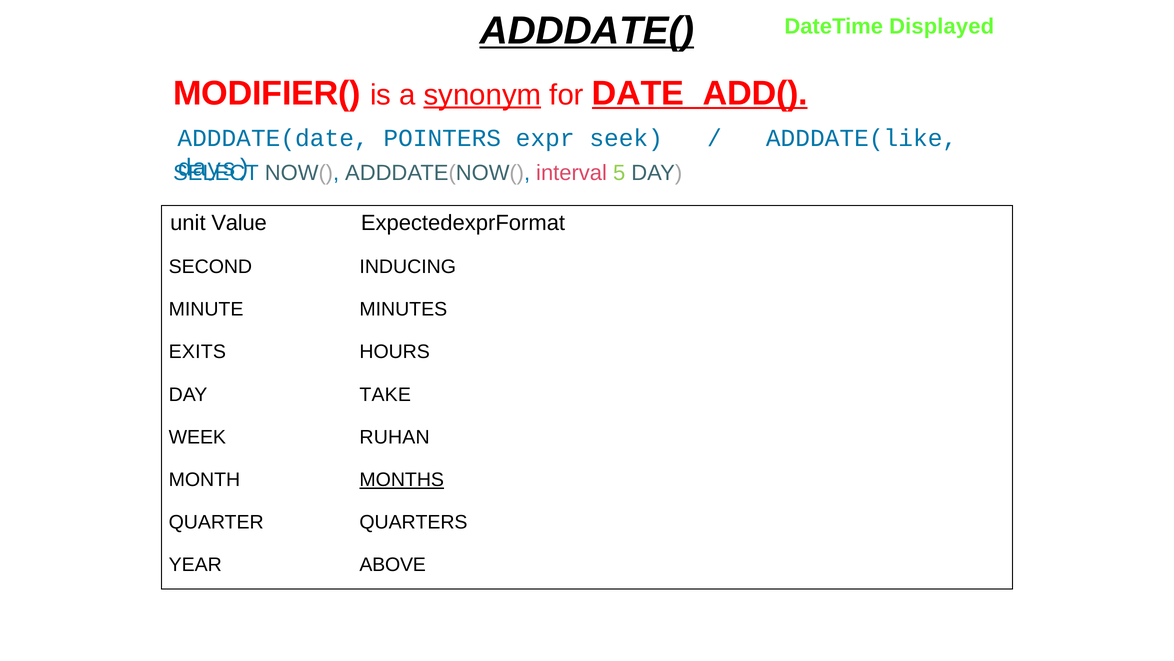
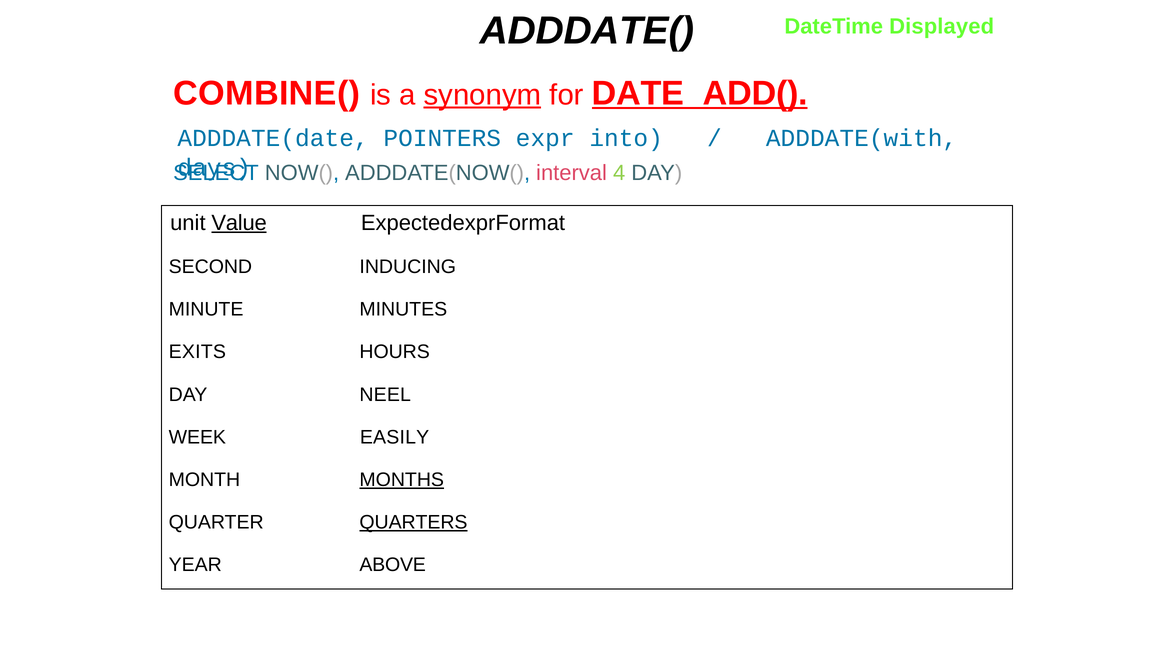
ADDDATE( underline: present -> none
MODIFIER(: MODIFIER( -> COMBINE(
seek: seek -> into
ADDDATE(like: ADDDATE(like -> ADDDATE(with
5: 5 -> 4
Value underline: none -> present
TAKE: TAKE -> NEEL
RUHAN: RUHAN -> EASILY
QUARTERS underline: none -> present
